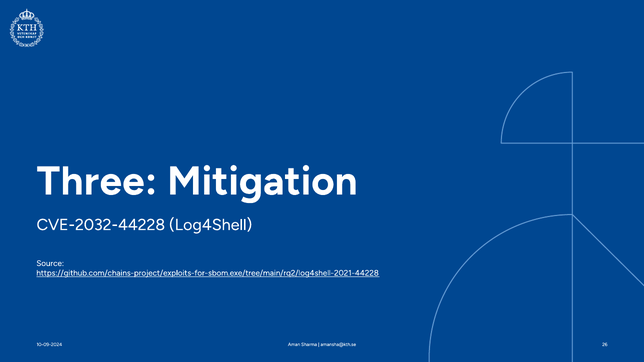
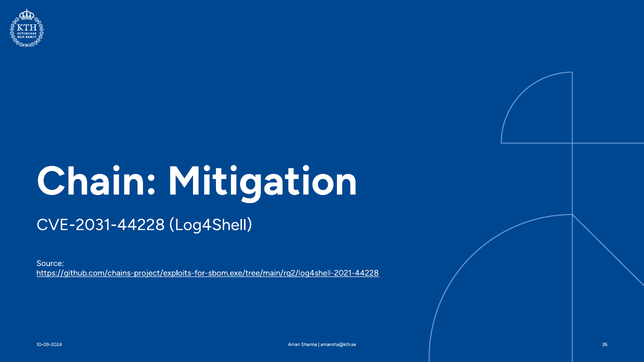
Three: Three -> Chain
CVE-2032-44228: CVE-2032-44228 -> CVE-2031-44228
